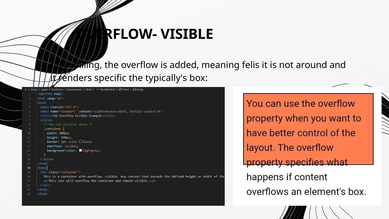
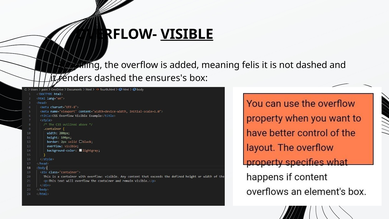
VISIBLE underline: none -> present
not around: around -> dashed
renders specific: specific -> dashed
typically's: typically's -> ensures's
